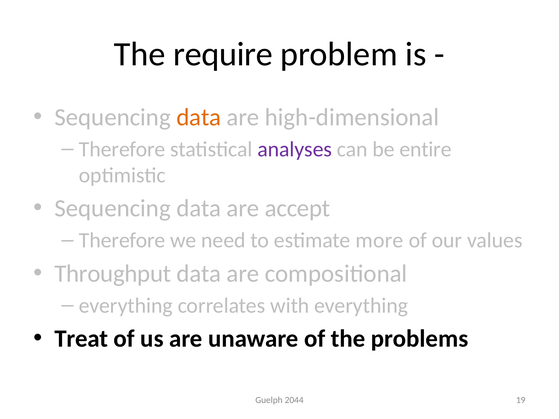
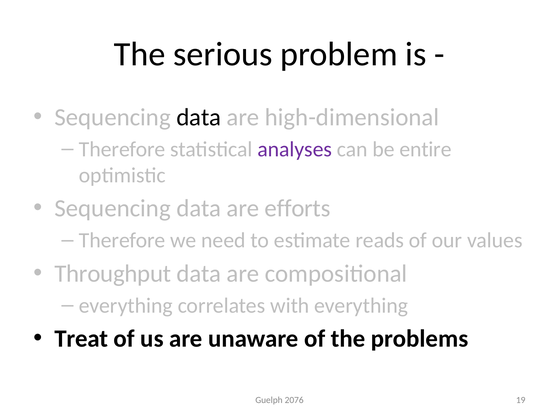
require: require -> serious
data at (199, 117) colour: orange -> black
accept: accept -> efforts
more: more -> reads
2044: 2044 -> 2076
